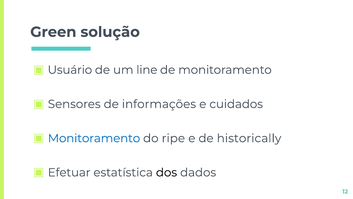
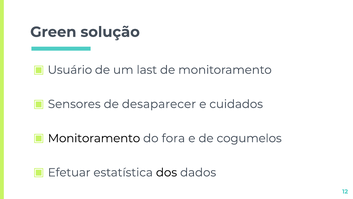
line: line -> last
informações: informações -> desaparecer
Monitoramento at (94, 138) colour: blue -> black
ripe: ripe -> fora
historically: historically -> cogumelos
